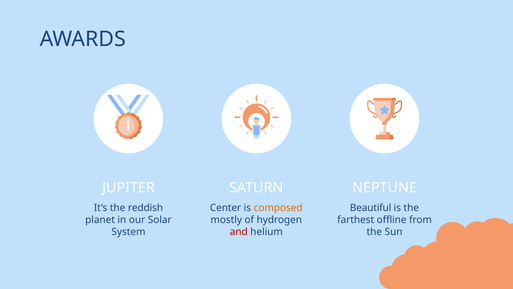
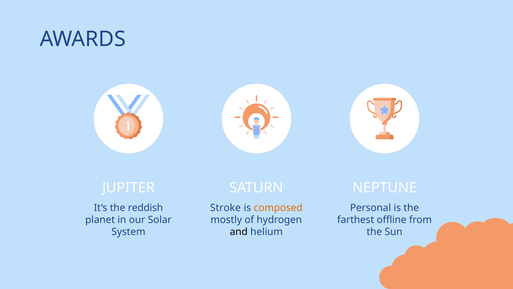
Center: Center -> Stroke
Beautiful: Beautiful -> Personal
and colour: red -> black
